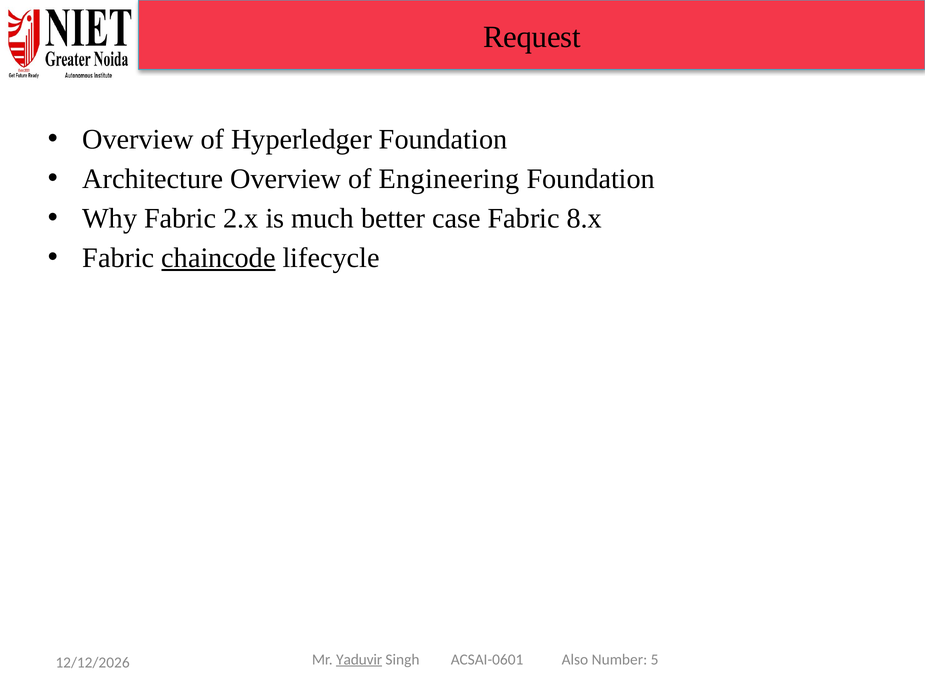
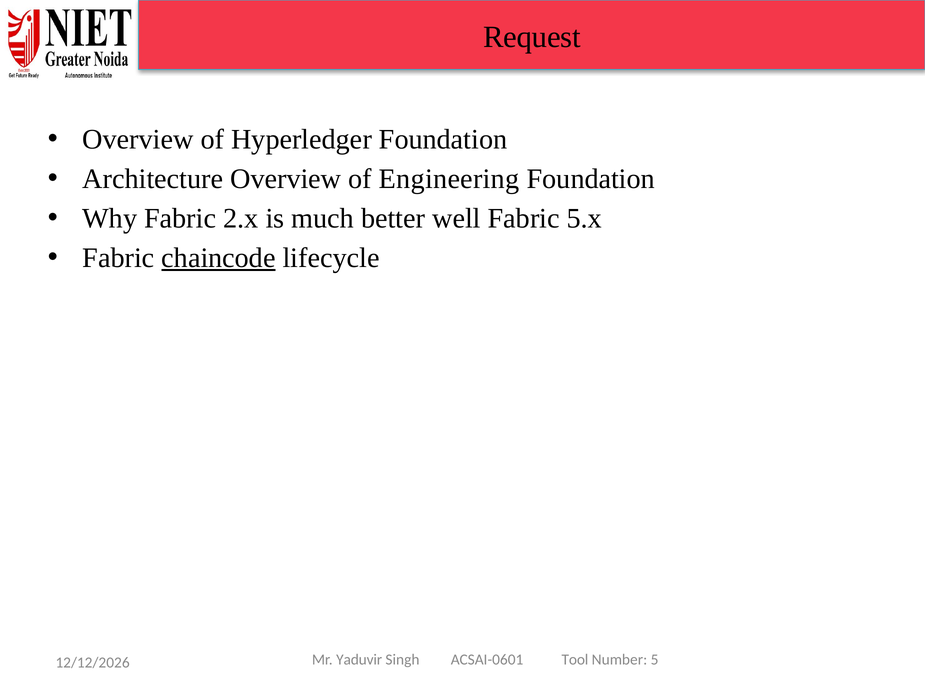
case: case -> well
8.x: 8.x -> 5.x
Yaduvir underline: present -> none
Also: Also -> Tool
